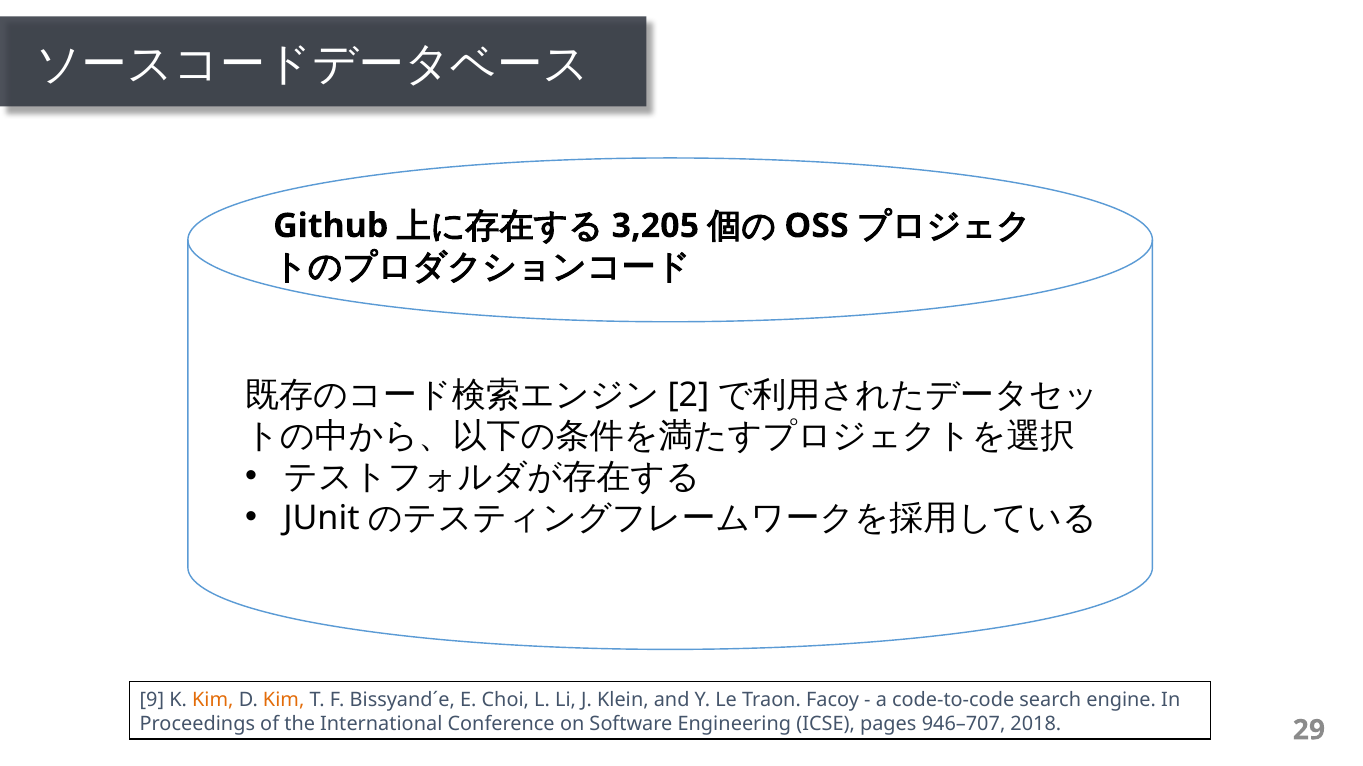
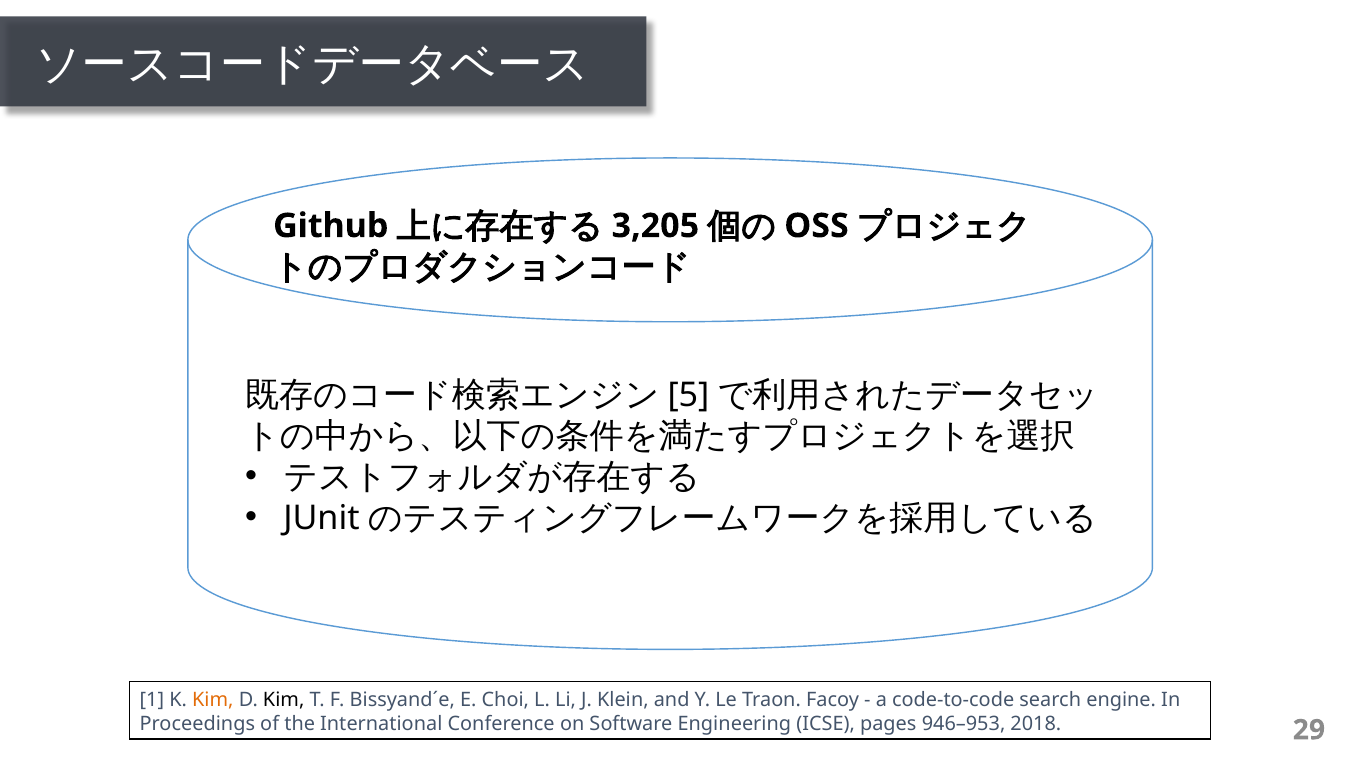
2: 2 -> 5
9: 9 -> 1
Kim at (284, 700) colour: orange -> black
946–707: 946–707 -> 946–953
